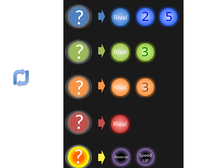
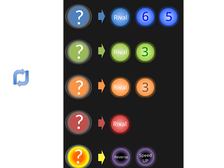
2: 2 -> 6
